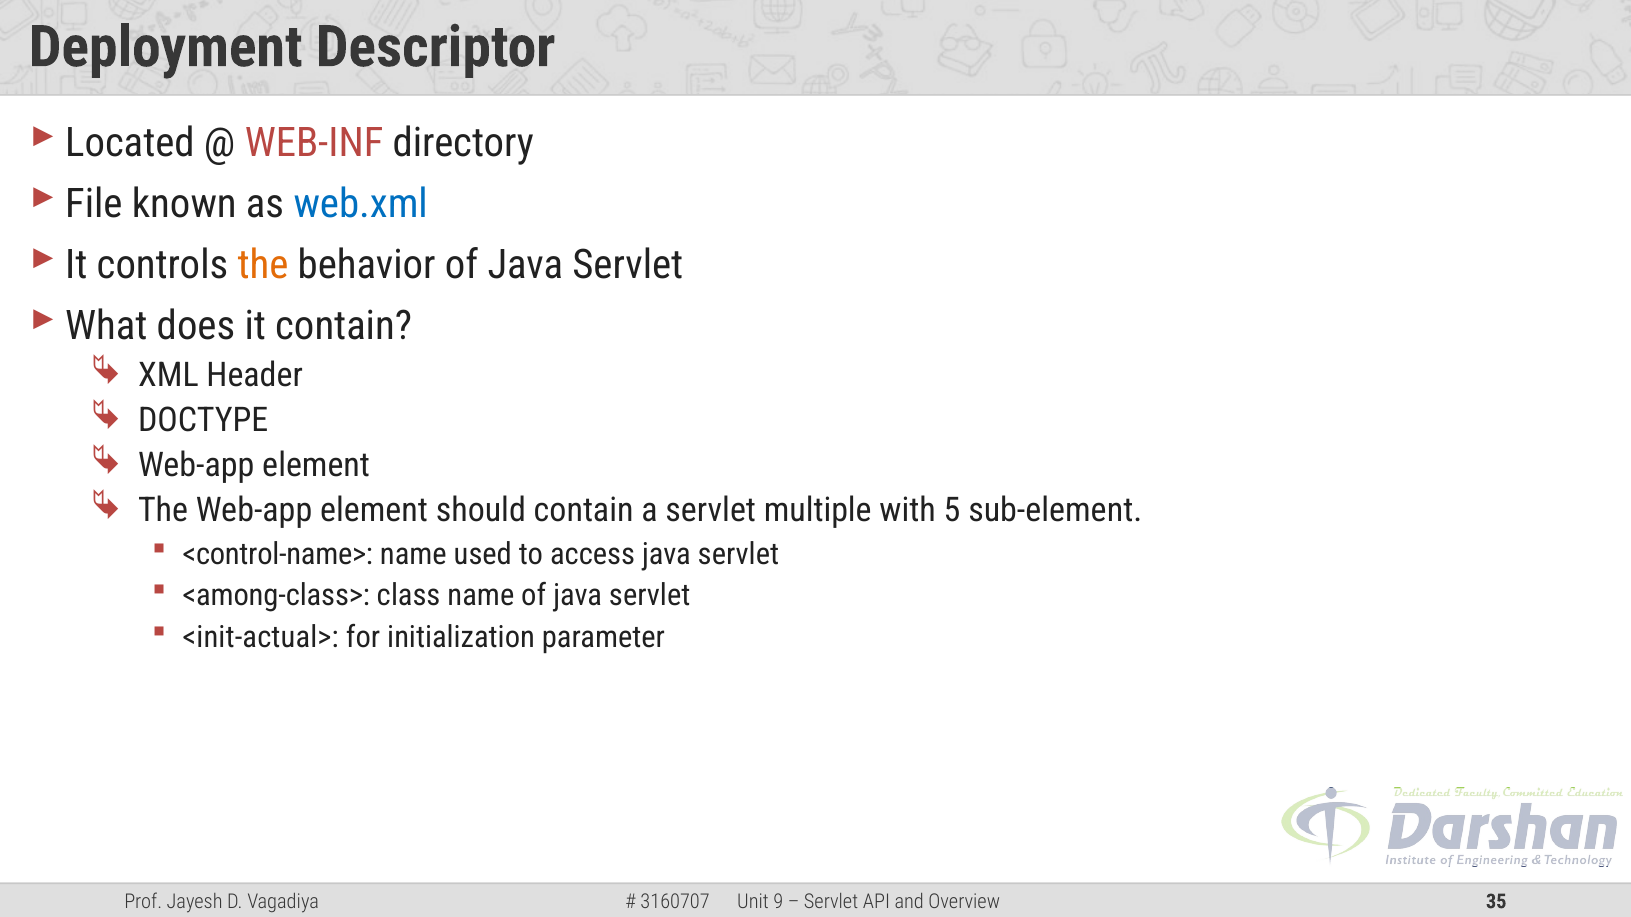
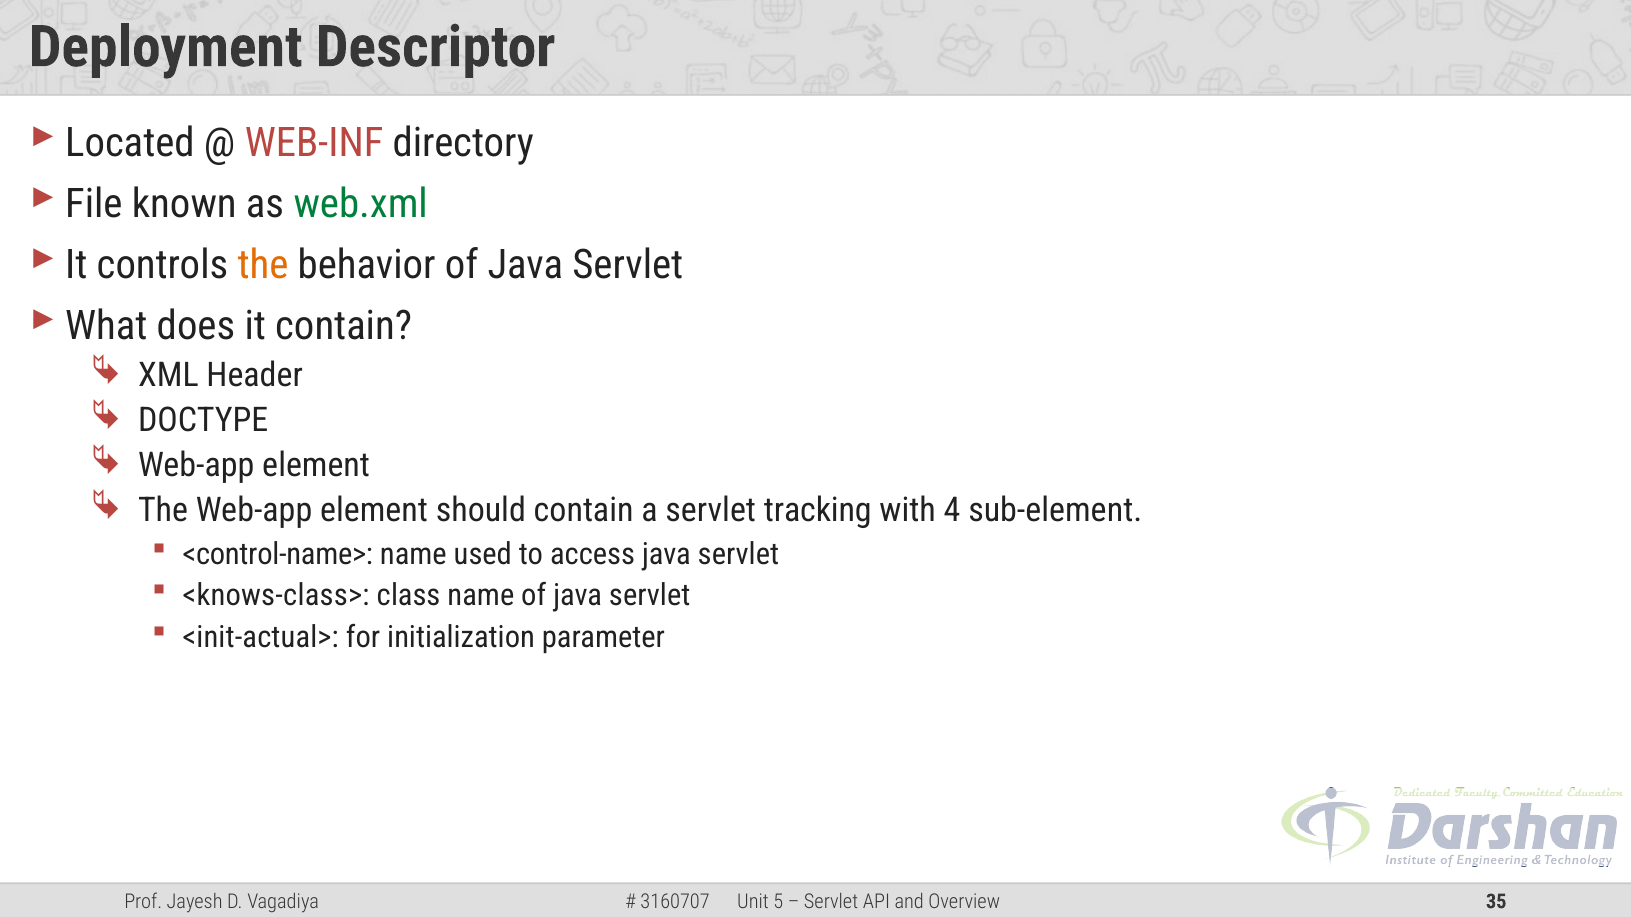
web.xml colour: blue -> green
multiple: multiple -> tracking
5: 5 -> 4
<among-class>: <among-class> -> <knows-class>
9: 9 -> 5
